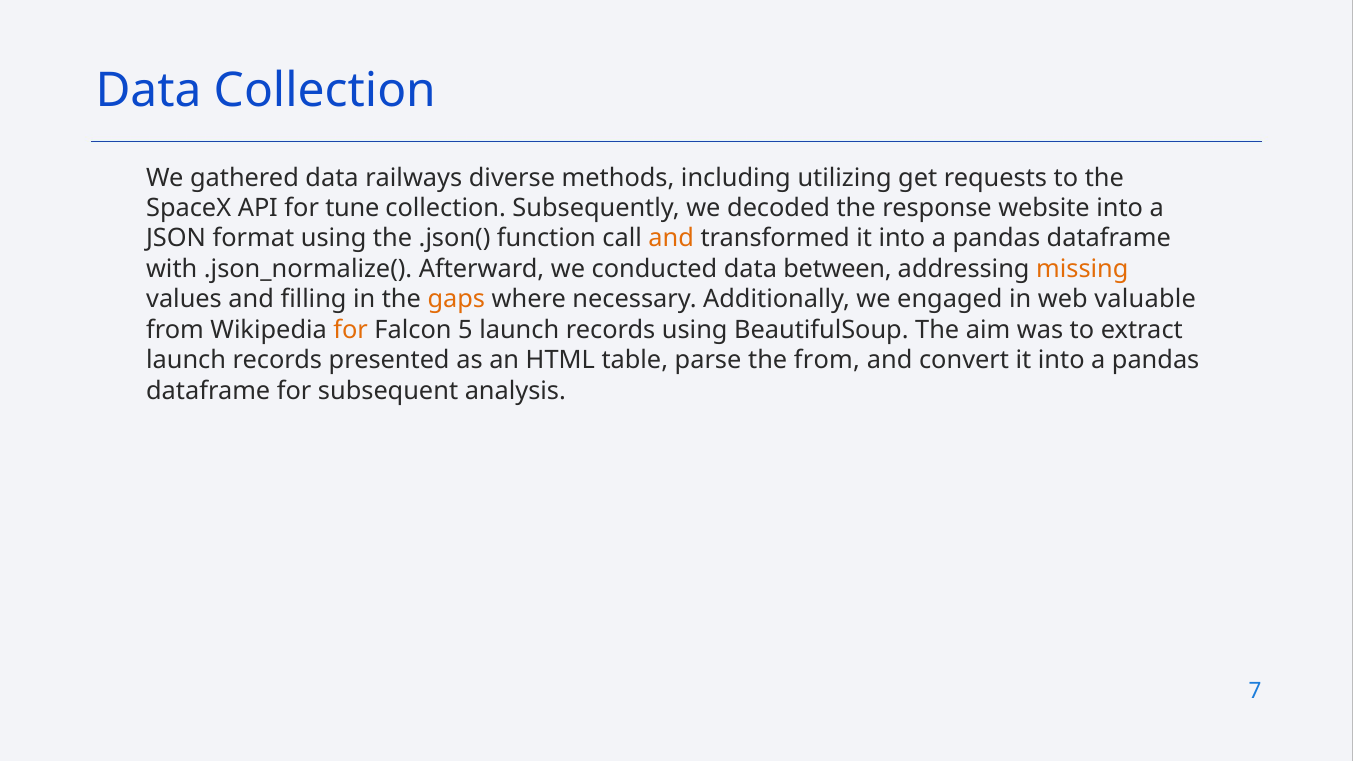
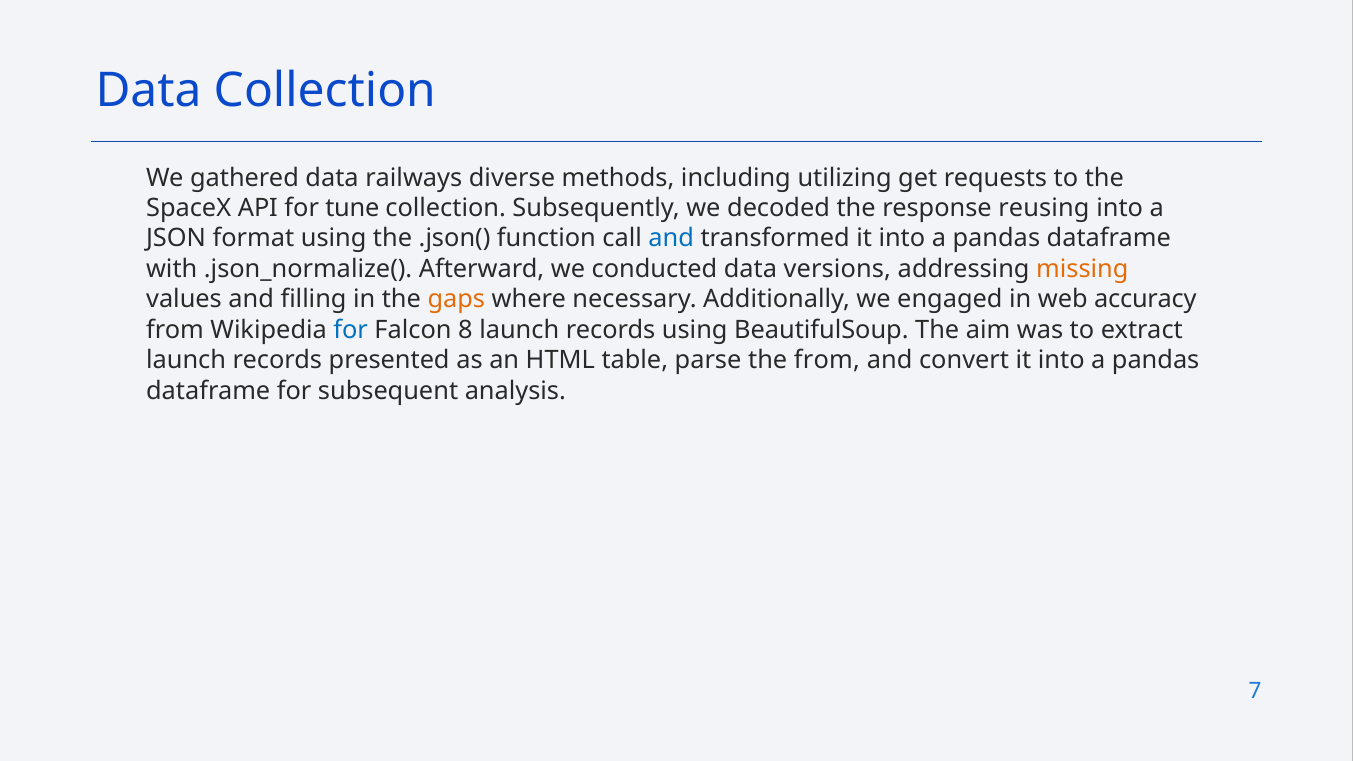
website: website -> reusing
and at (671, 239) colour: orange -> blue
between: between -> versions
valuable: valuable -> accuracy
for at (351, 330) colour: orange -> blue
5: 5 -> 8
